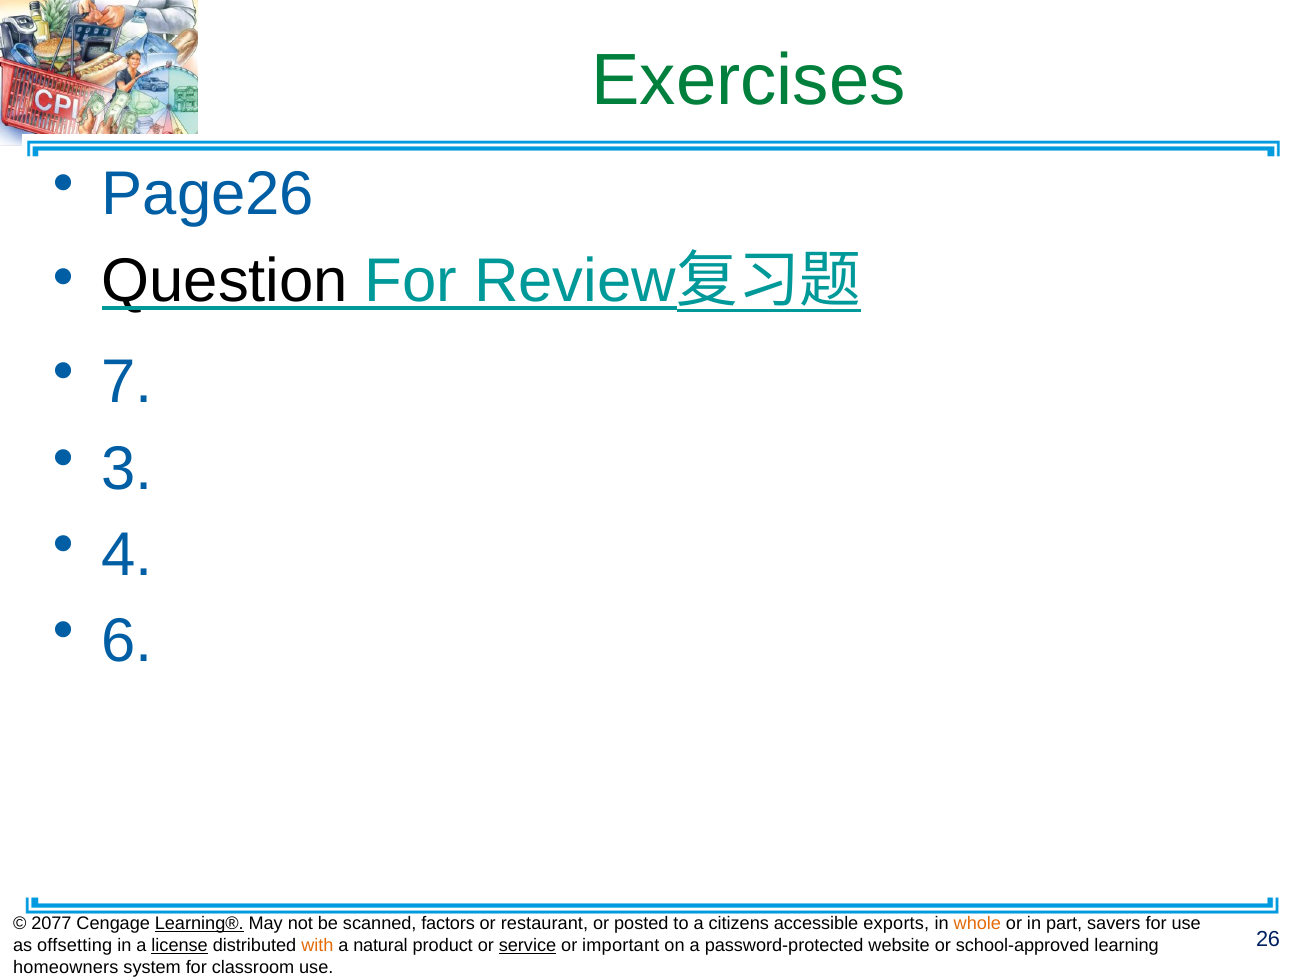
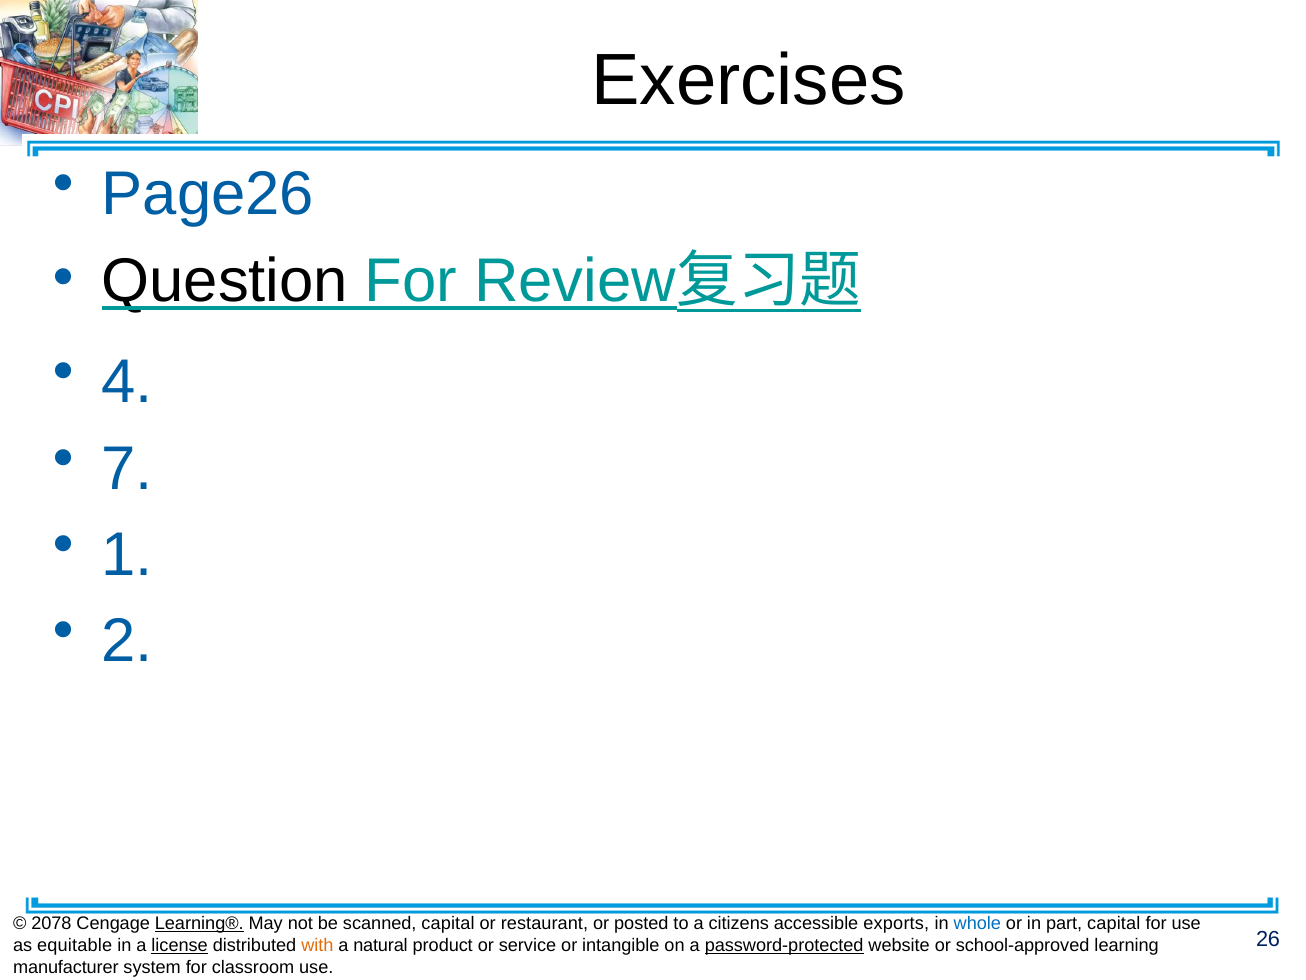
Exercises colour: green -> black
7: 7 -> 4
3: 3 -> 7
4: 4 -> 1
6: 6 -> 2
2077: 2077 -> 2078
scanned factors: factors -> capital
whole colour: orange -> blue
part savers: savers -> capital
offsetting: offsetting -> equitable
service underline: present -> none
important: important -> intangible
password-protected underline: none -> present
homeowners: homeowners -> manufacturer
